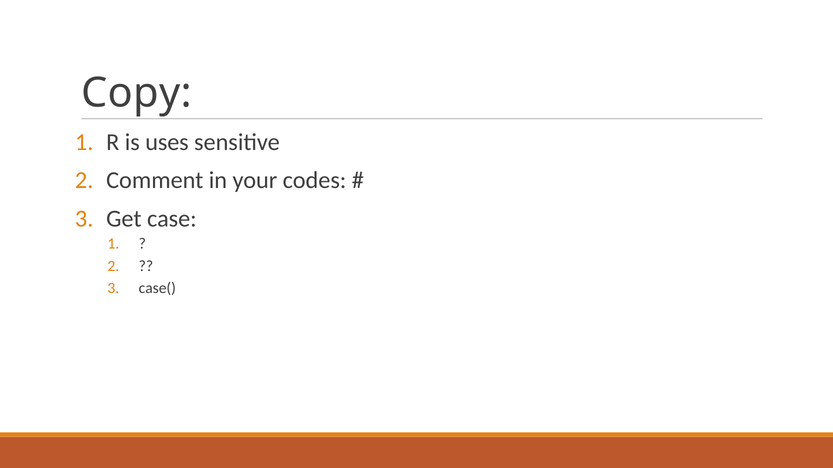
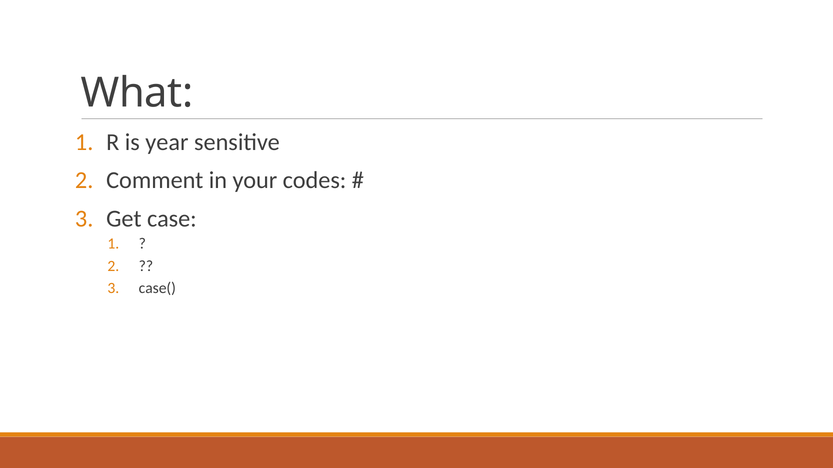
Copy: Copy -> What
uses: uses -> year
